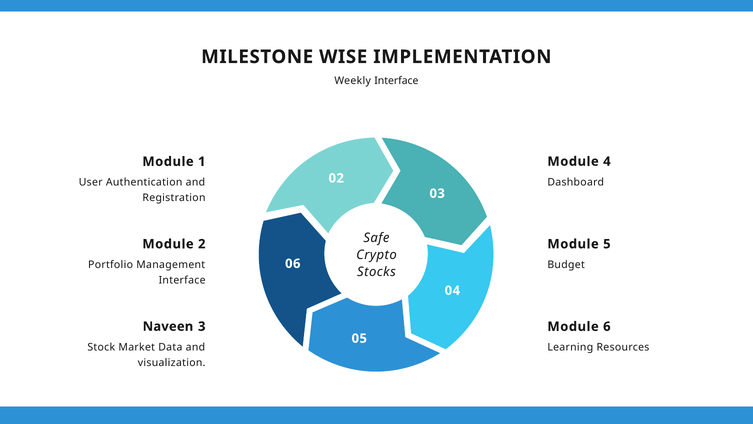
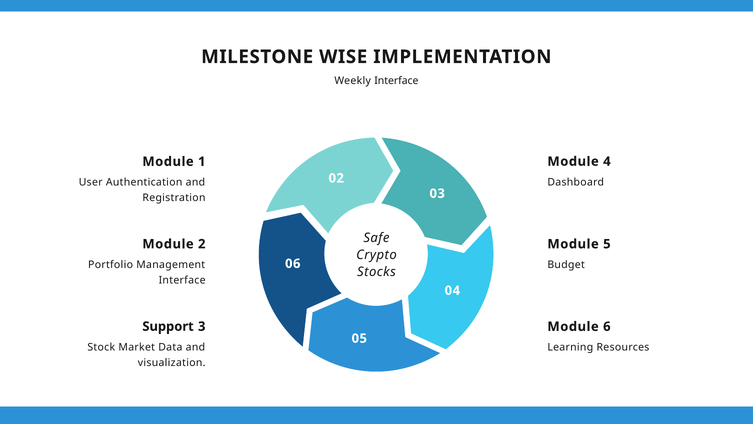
Naveen: Naveen -> Support
